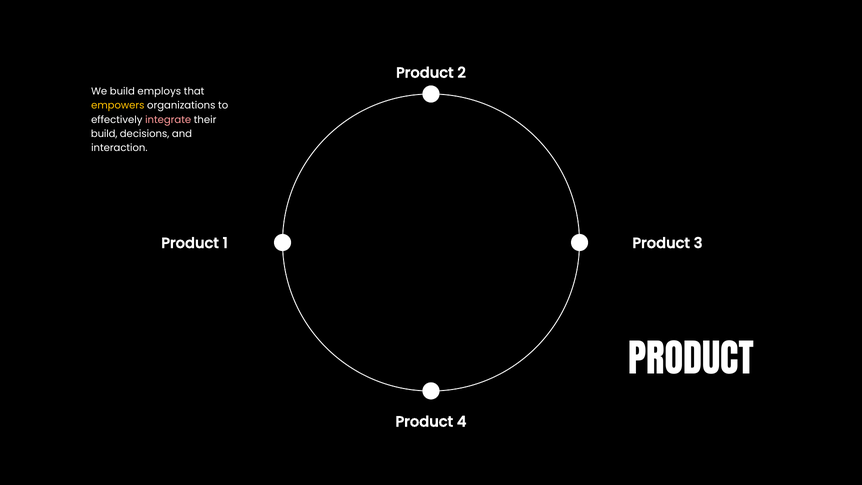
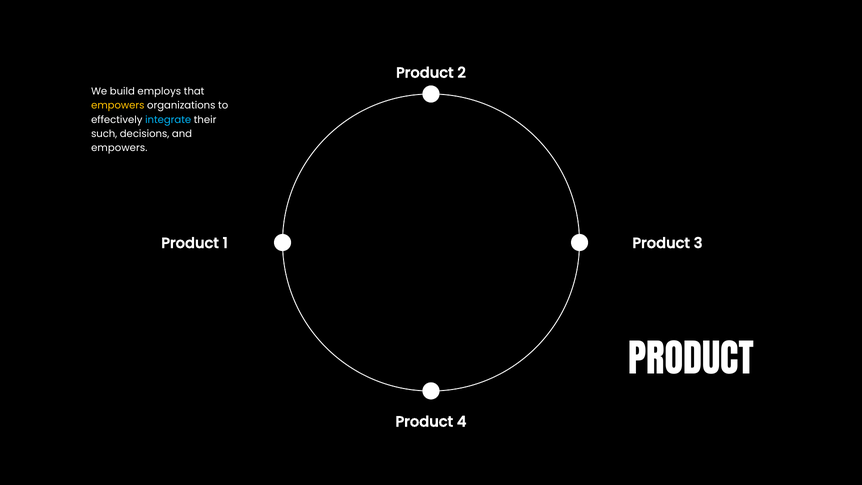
integrate colour: pink -> light blue
build at (104, 134): build -> such
interaction at (119, 148): interaction -> empowers
